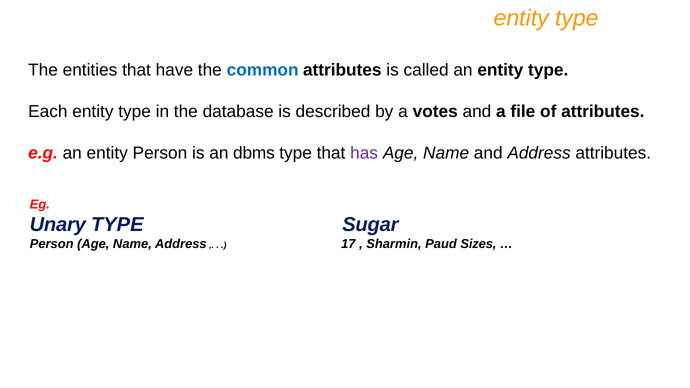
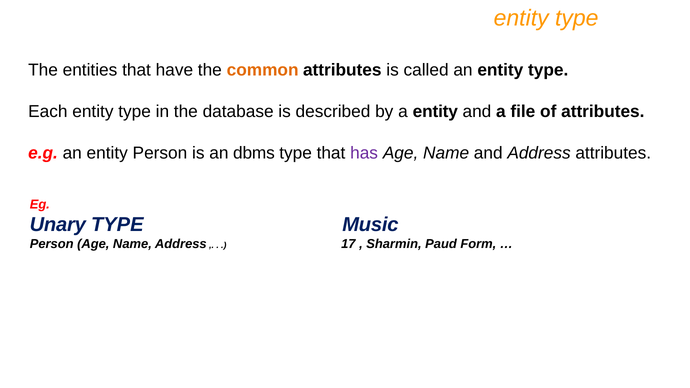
common colour: blue -> orange
a votes: votes -> entity
Sugar: Sugar -> Music
Sizes: Sizes -> Form
